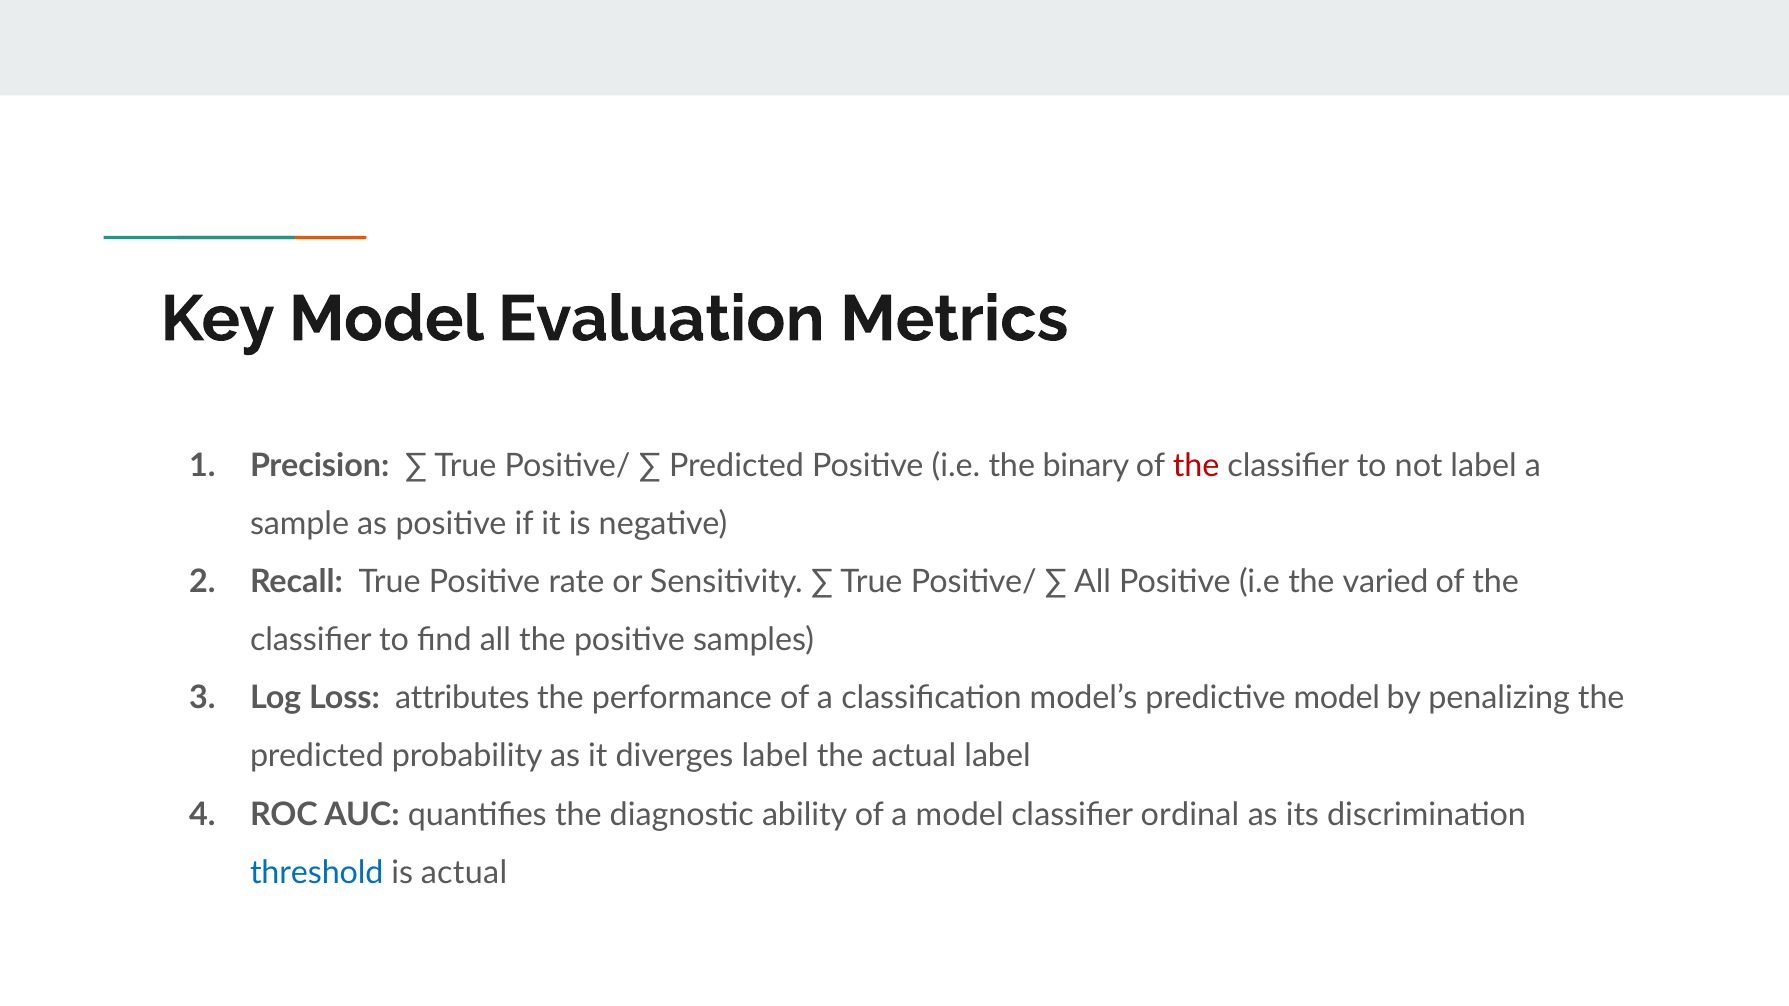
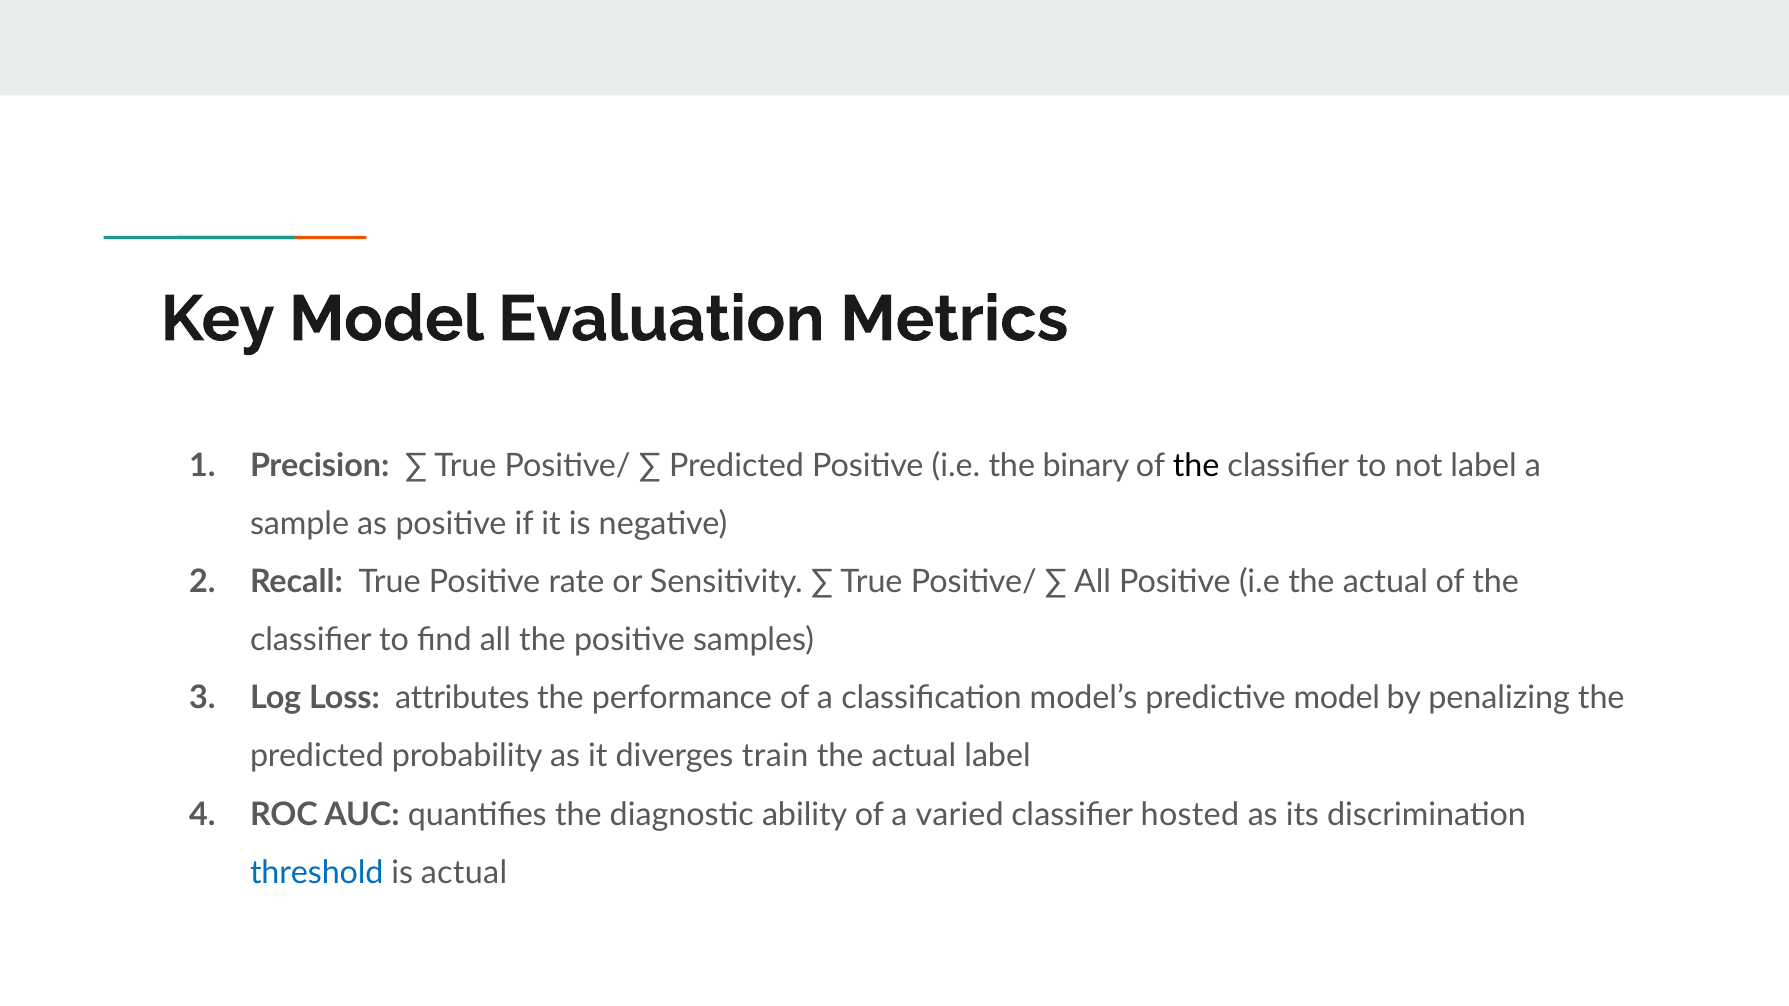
the at (1196, 466) colour: red -> black
i.e the varied: varied -> actual
diverges label: label -> train
a model: model -> varied
ordinal: ordinal -> hosted
